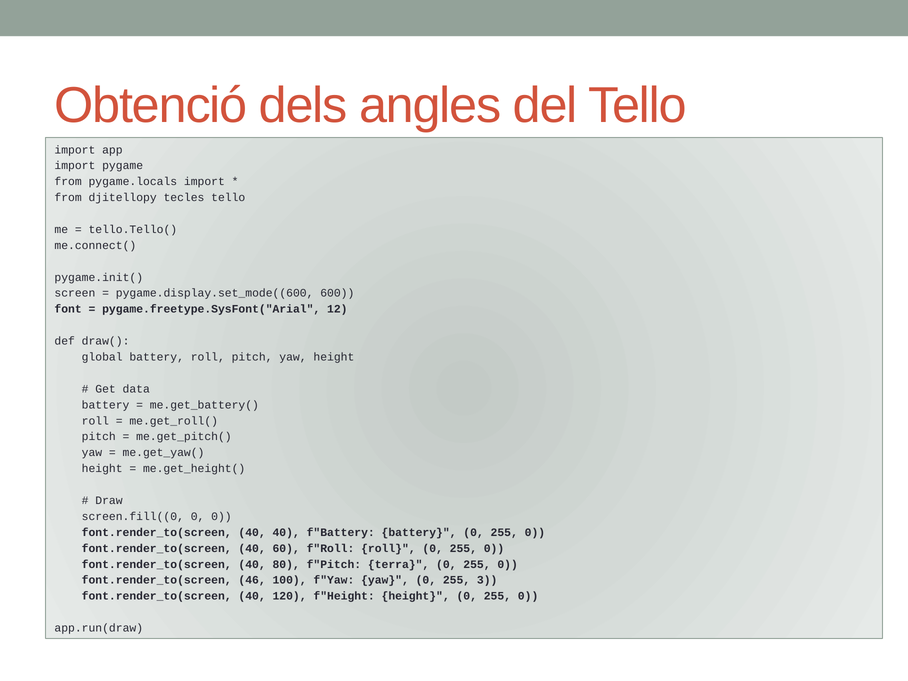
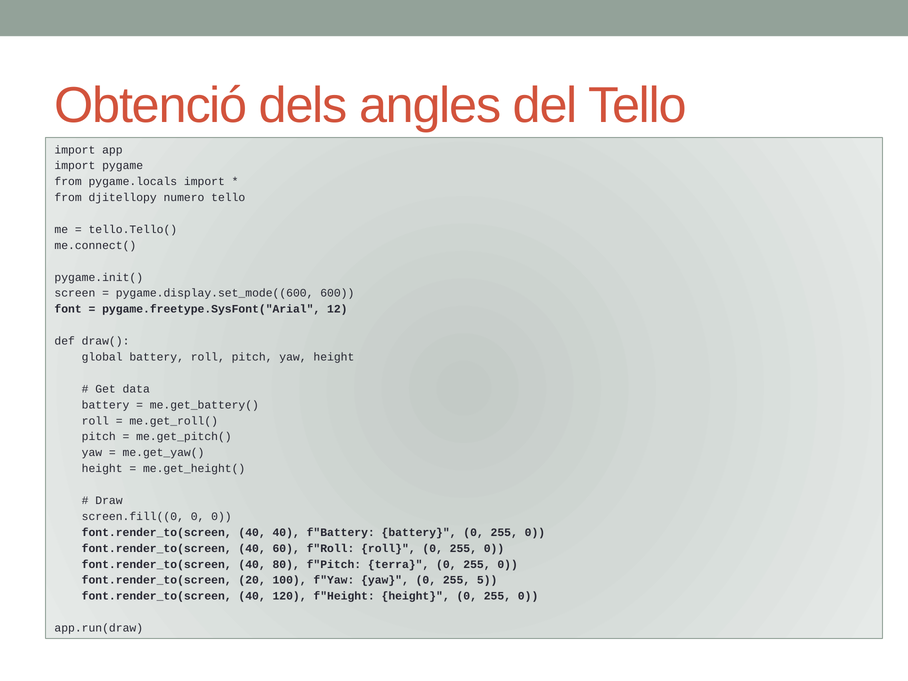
tecles: tecles -> numero
46: 46 -> 20
3: 3 -> 5
